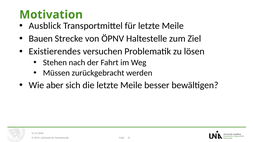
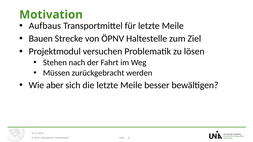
Ausblick: Ausblick -> Aufbaus
Existierendes: Existierendes -> Projektmodul
